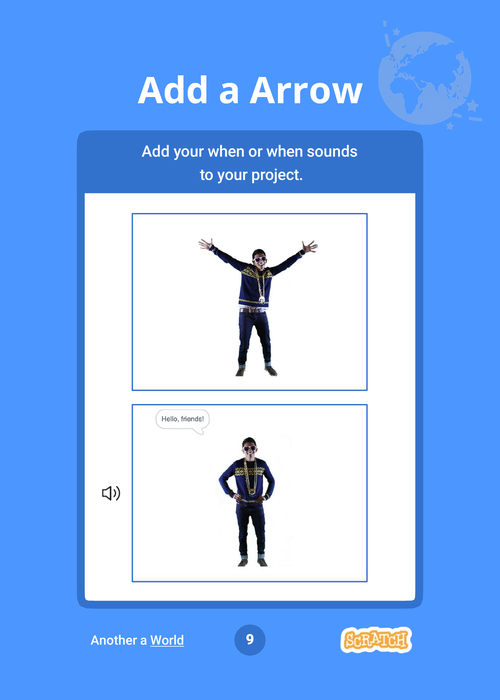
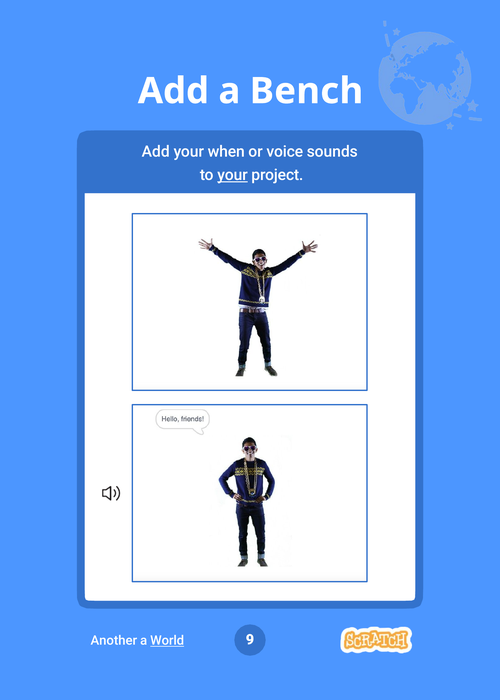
Arrow: Arrow -> Bench
or when: when -> voice
your at (233, 175) underline: none -> present
